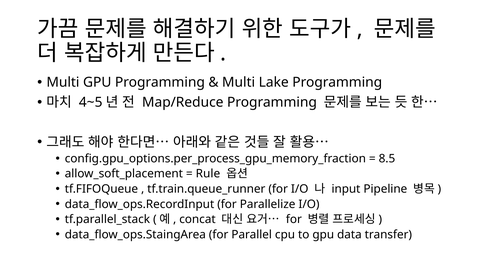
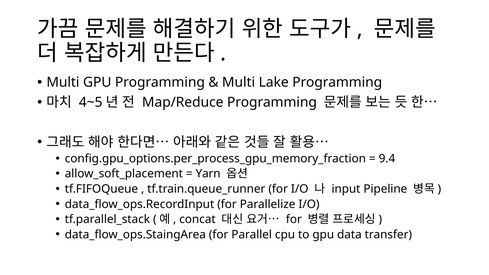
8.5: 8.5 -> 9.4
Rule: Rule -> Yarn
